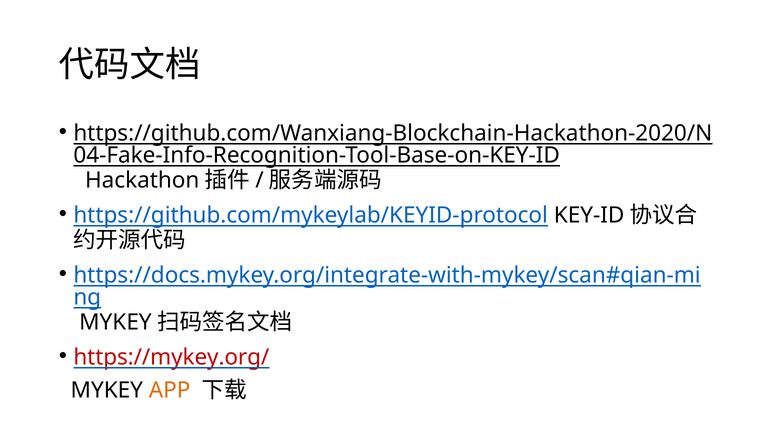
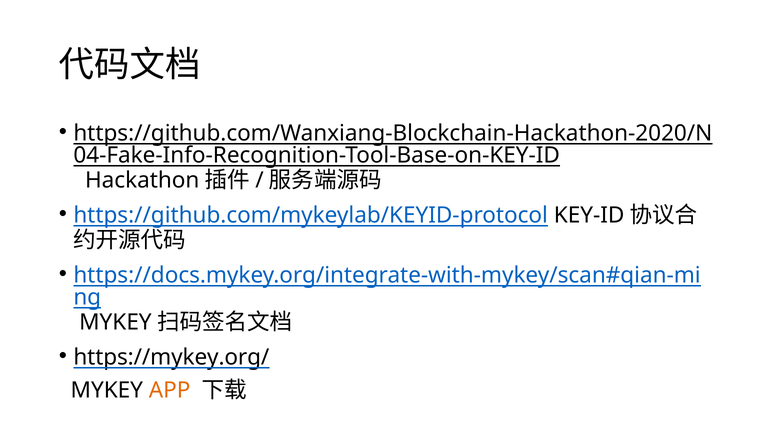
https://mykey.org/ colour: red -> black
